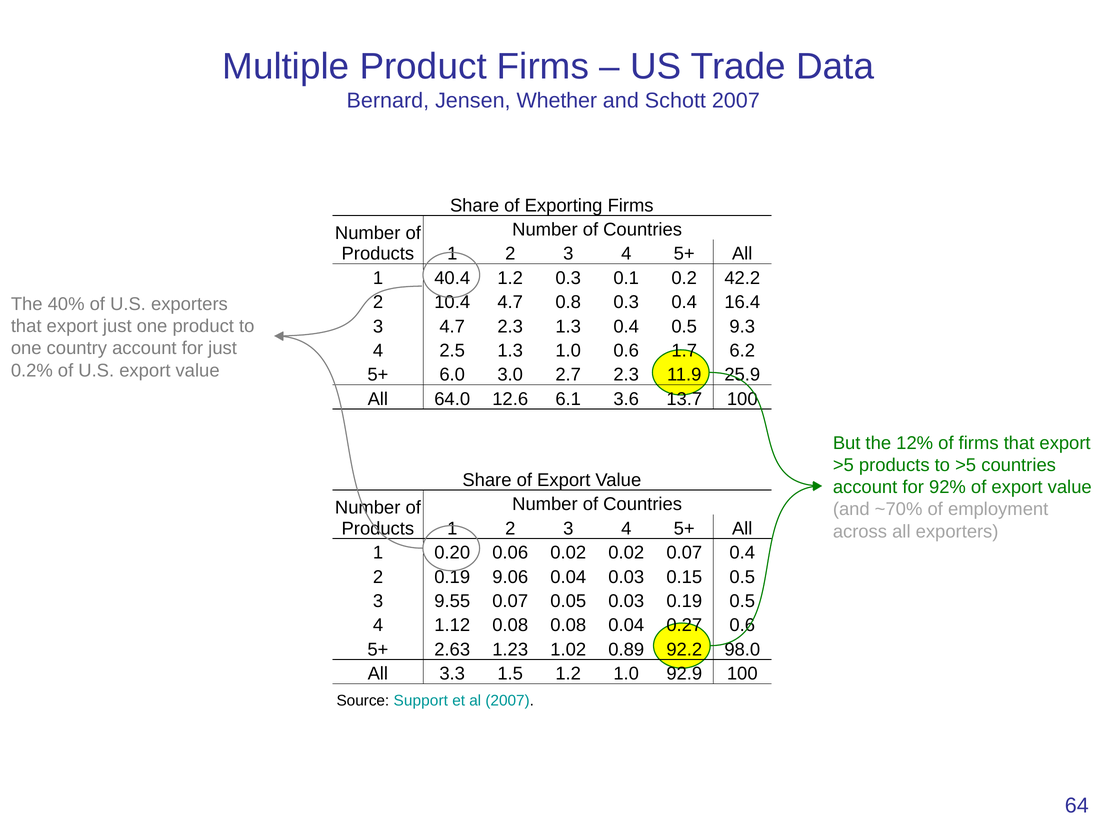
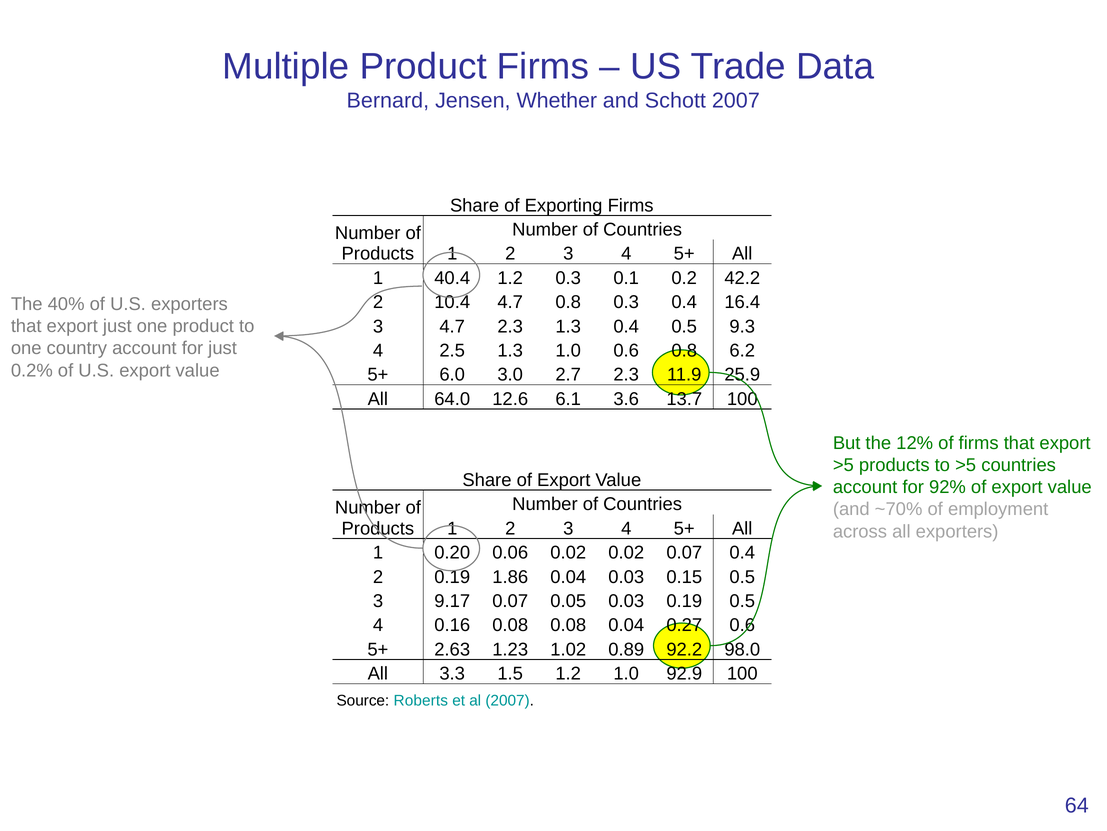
0.6 1.7: 1.7 -> 0.8
9.06: 9.06 -> 1.86
9.55: 9.55 -> 9.17
1.12: 1.12 -> 0.16
Support: Support -> Roberts
